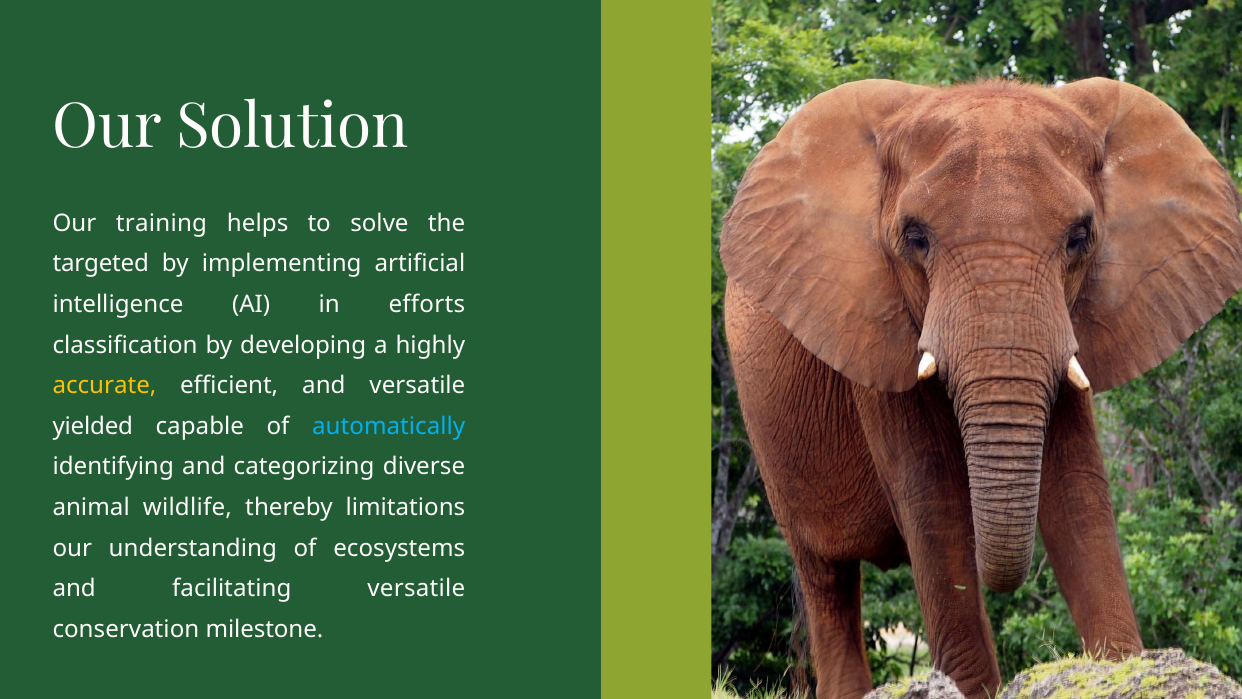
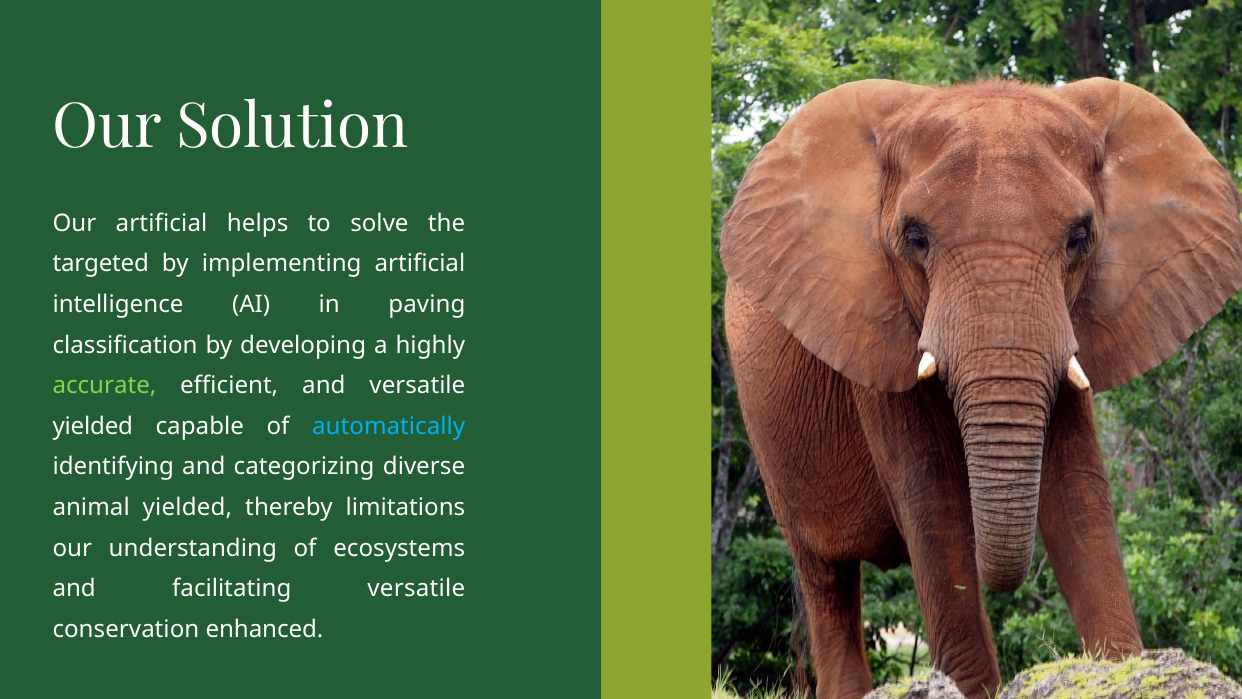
Our training: training -> artificial
efforts: efforts -> paving
accurate colour: yellow -> light green
animal wildlife: wildlife -> yielded
milestone: milestone -> enhanced
